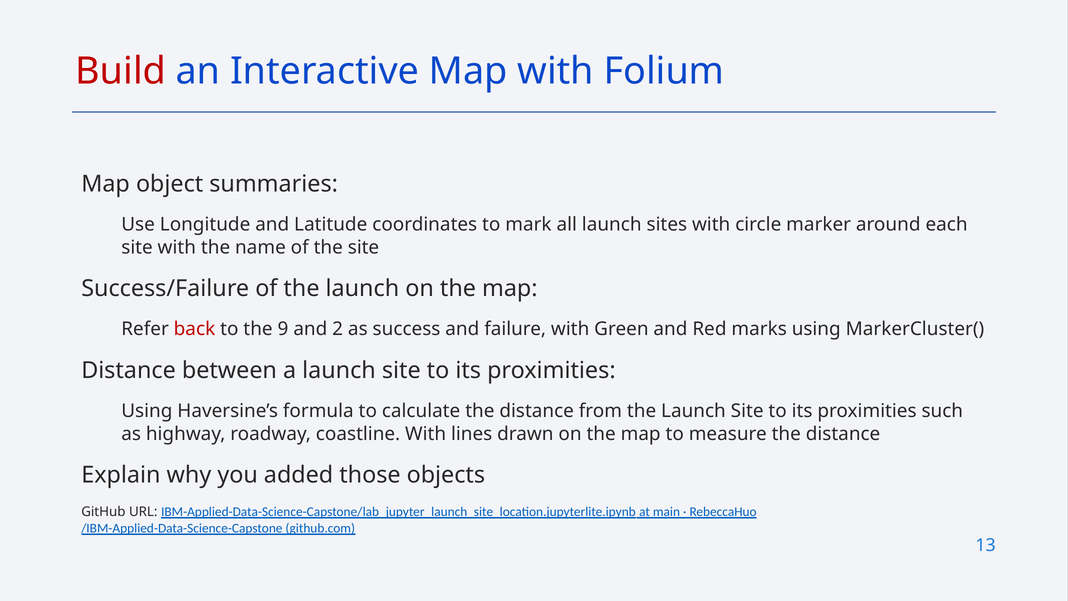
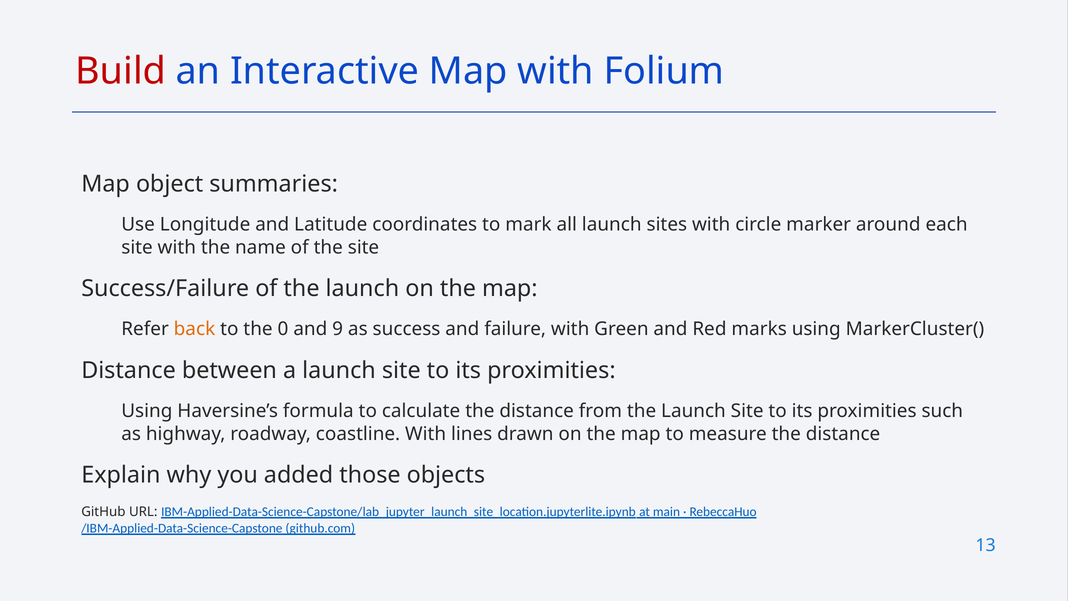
back colour: red -> orange
9: 9 -> 0
2: 2 -> 9
